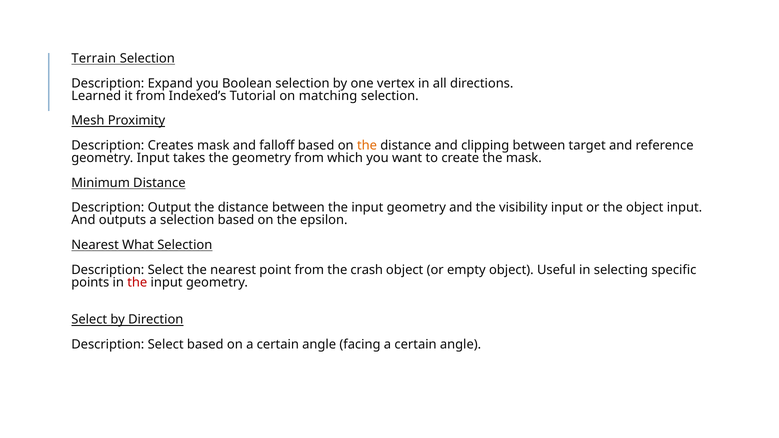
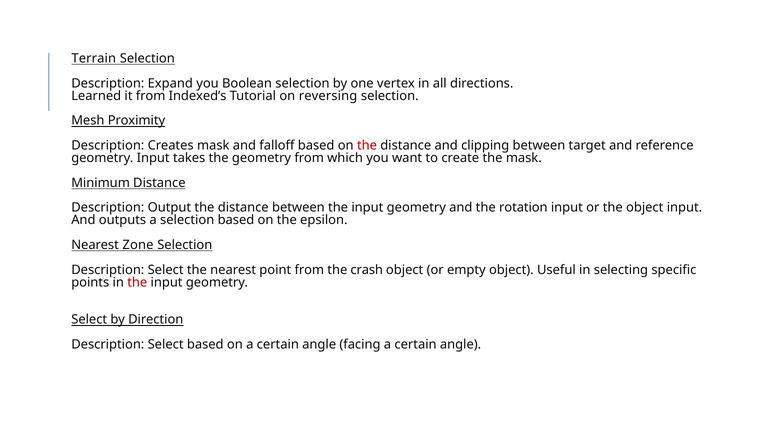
matching: matching -> reversing
the at (367, 146) colour: orange -> red
visibility: visibility -> rotation
What: What -> Zone
